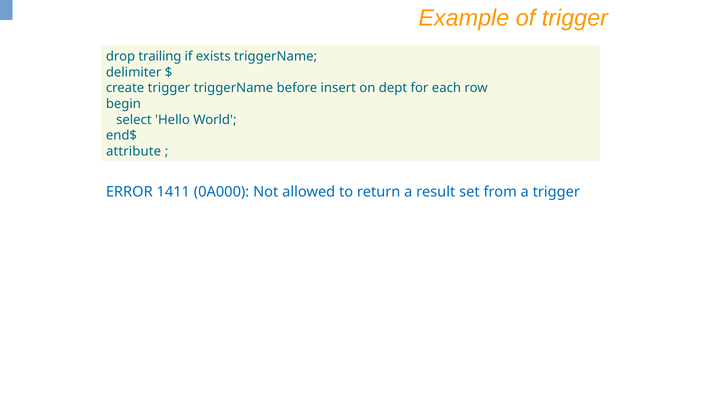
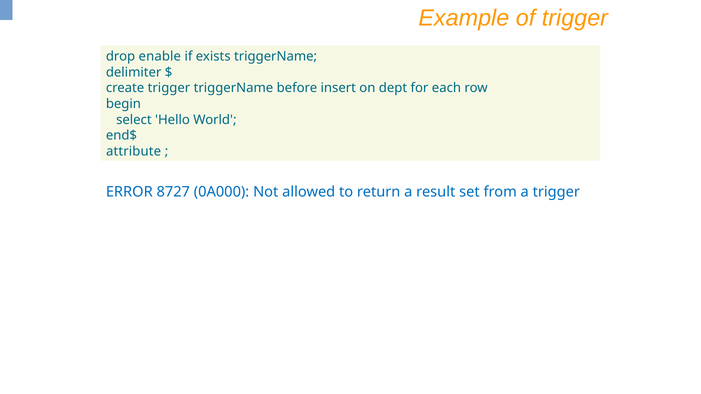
trailing: trailing -> enable
1411: 1411 -> 8727
